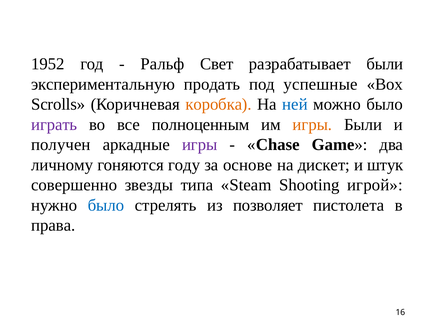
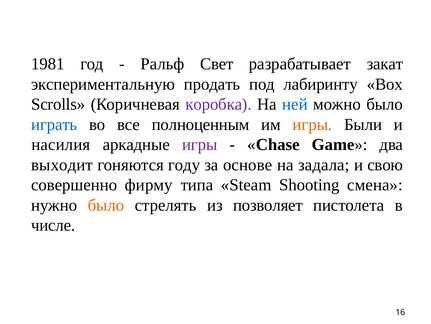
1952: 1952 -> 1981
разрабатывает были: были -> закат
успешные: успешные -> лабиринту
коробка colour: orange -> purple
играть colour: purple -> blue
получен: получен -> насилия
личному: личному -> выходит
дискет: дискет -> задала
штук: штук -> свою
звезды: звезды -> фирму
игрой: игрой -> смена
было at (106, 205) colour: blue -> orange
права: права -> числе
